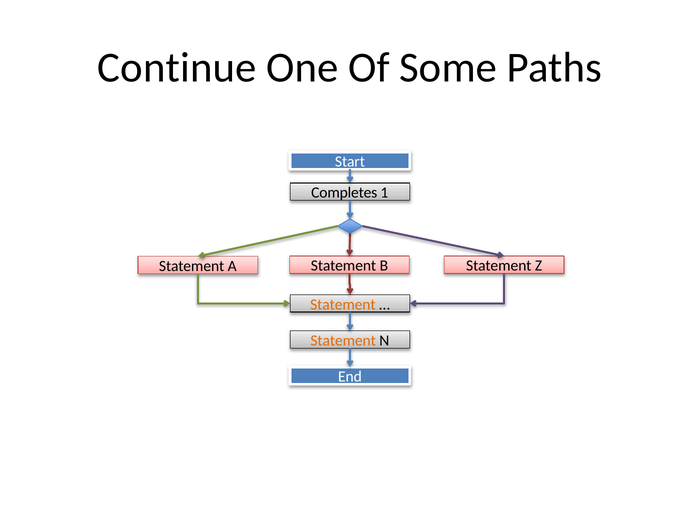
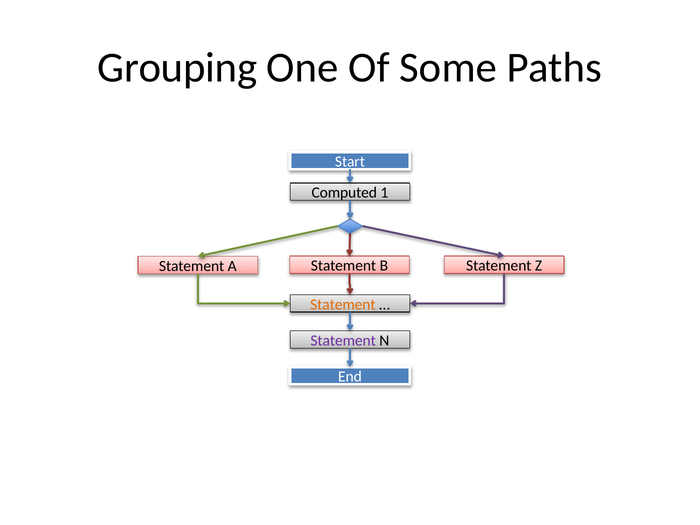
Continue: Continue -> Grouping
Completes: Completes -> Computed
Statement at (343, 341) colour: orange -> purple
